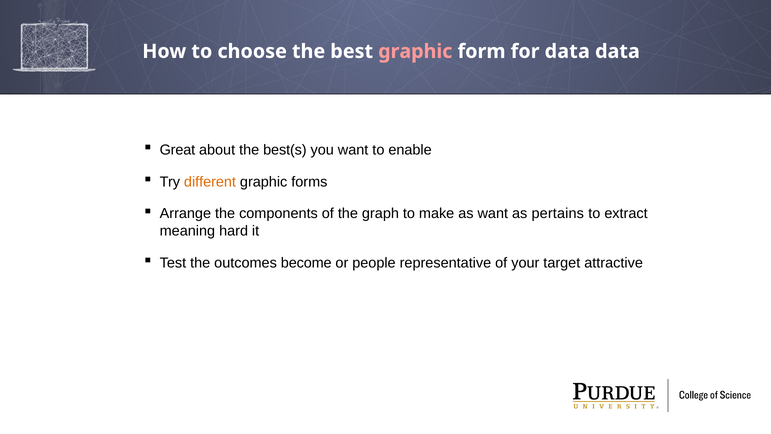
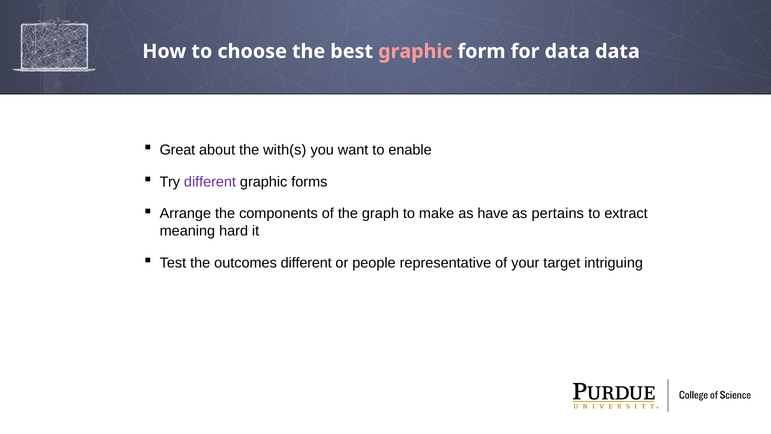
best(s: best(s -> with(s
different at (210, 182) colour: orange -> purple
as want: want -> have
outcomes become: become -> different
attractive: attractive -> intriguing
